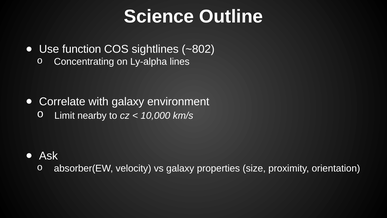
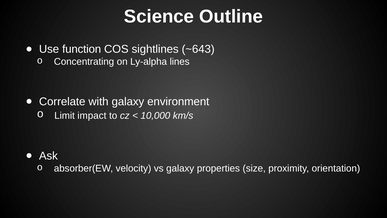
~802: ~802 -> ~643
nearby: nearby -> impact
